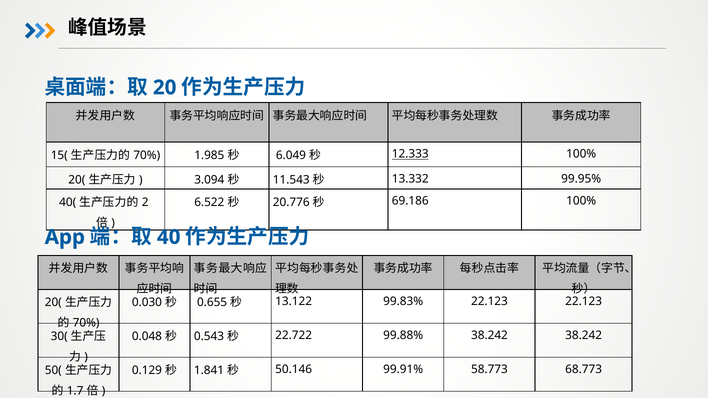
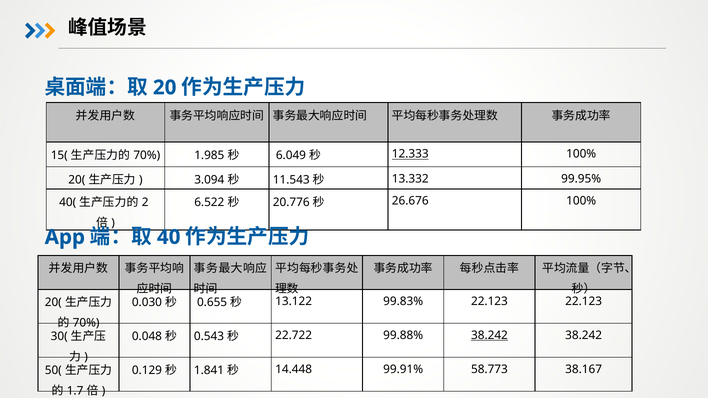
69.186: 69.186 -> 26.676
38.242 at (489, 335) underline: none -> present
50.146: 50.146 -> 14.448
68.773: 68.773 -> 38.167
